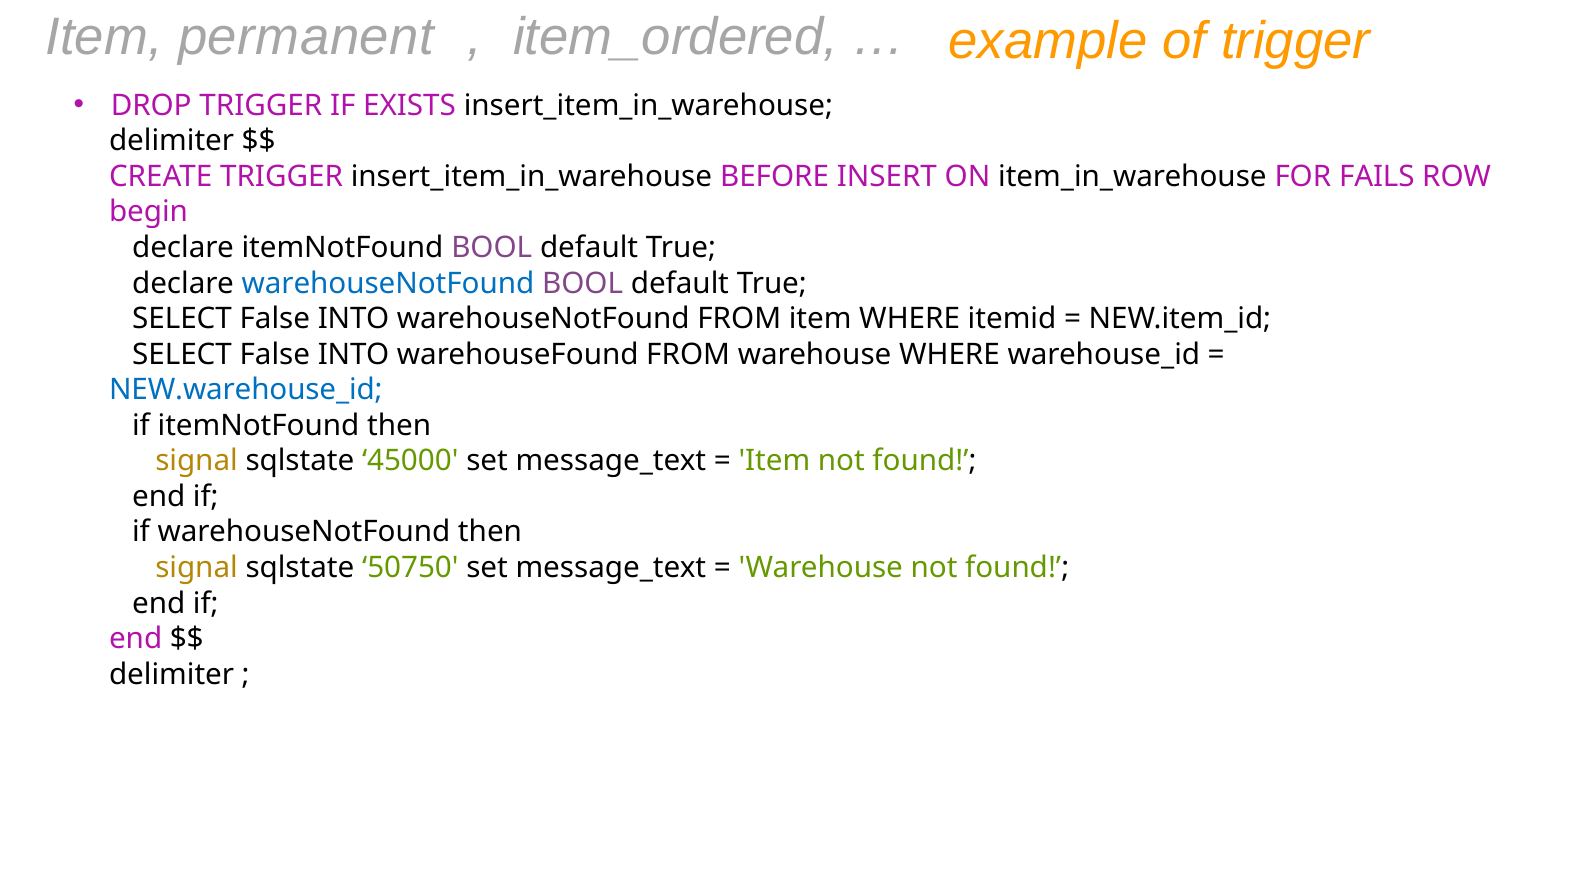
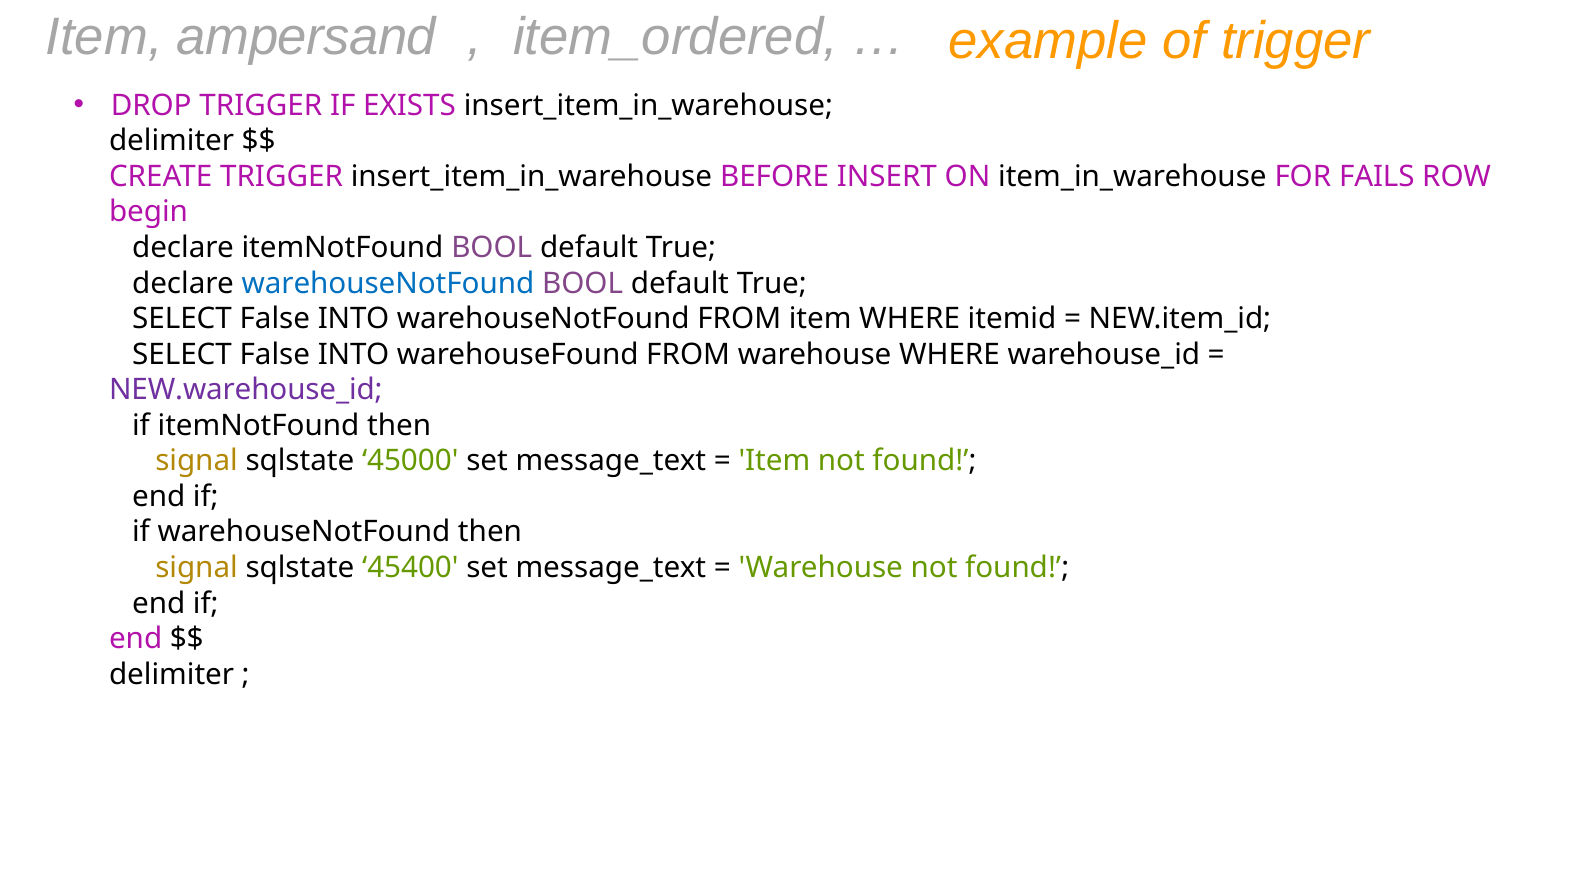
permanent: permanent -> ampersand
NEW.warehouse_id colour: blue -> purple
50750: 50750 -> 45400
